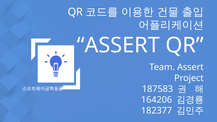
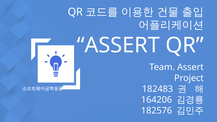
187583: 187583 -> 182483
182377: 182377 -> 182576
